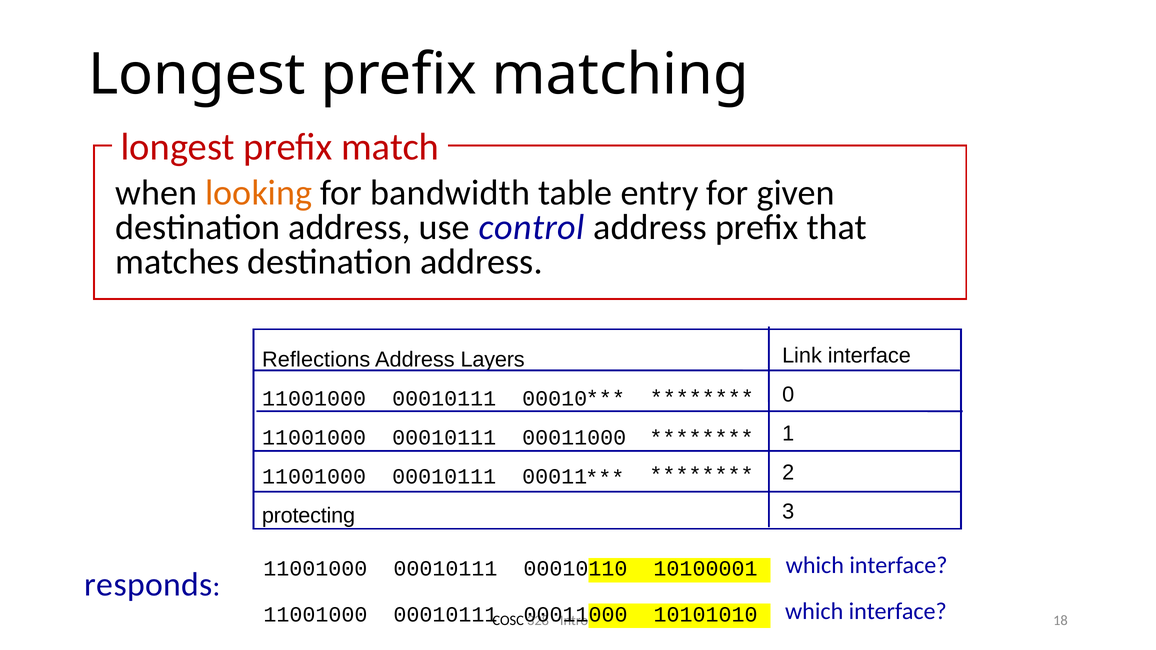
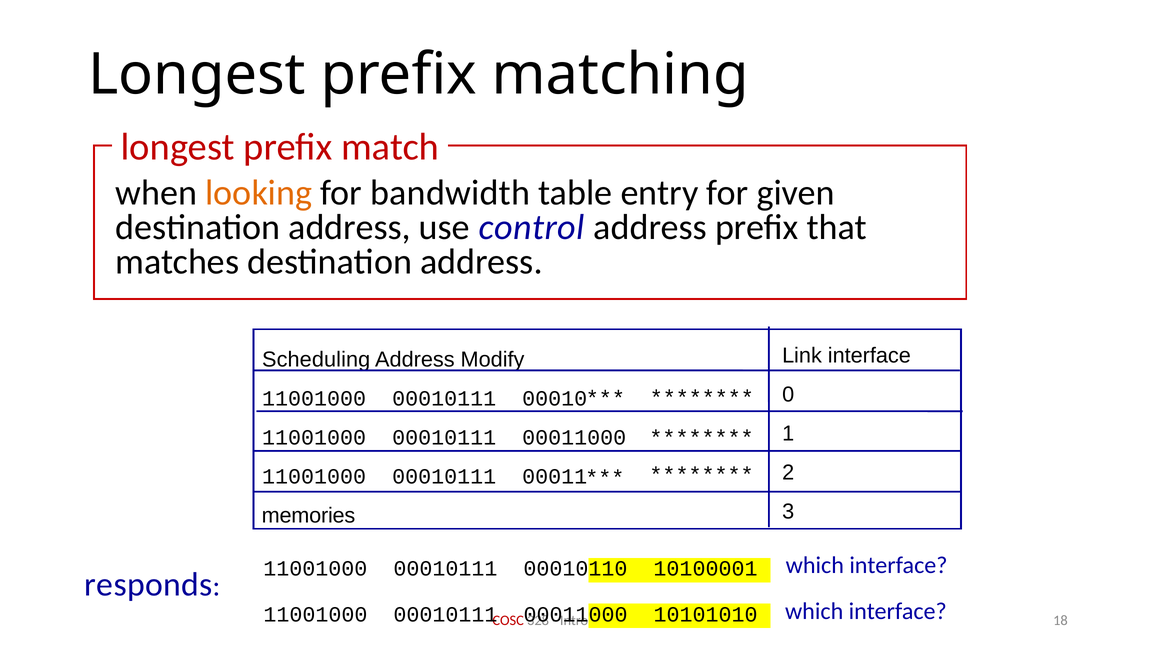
Reflections: Reflections -> Scheduling
Layers: Layers -> Modify
protecting: protecting -> memories
COSC colour: black -> red
